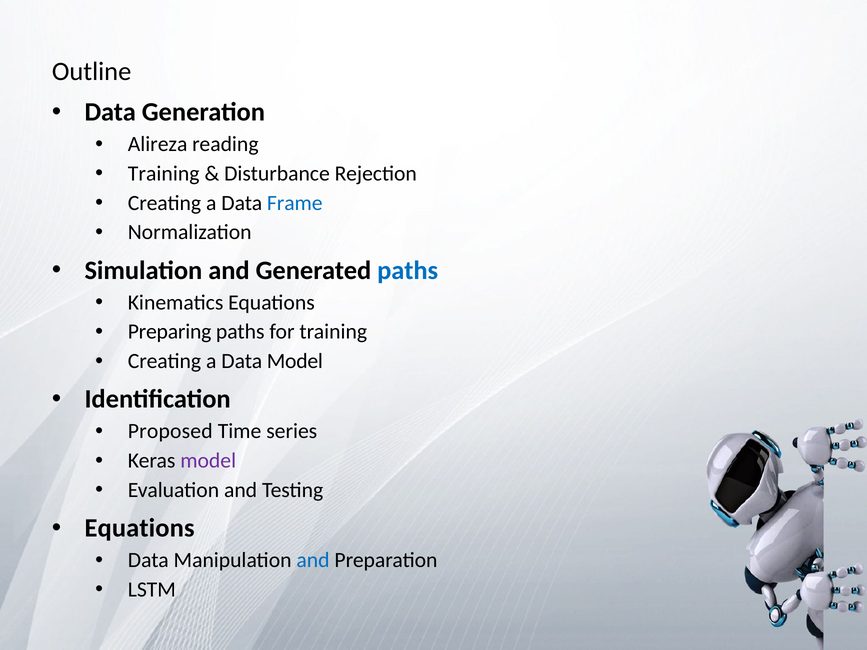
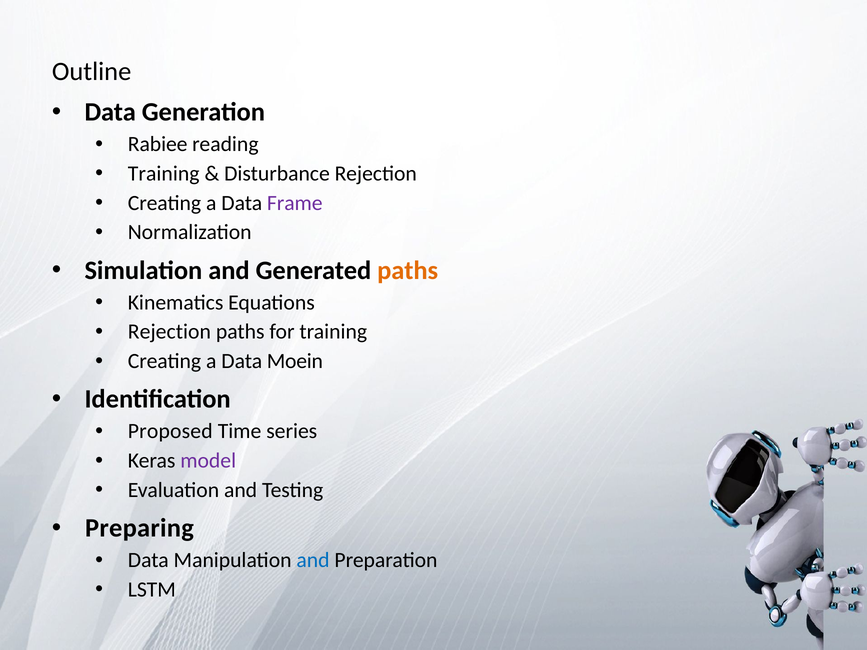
Alireza: Alireza -> Rabiee
Frame colour: blue -> purple
paths at (408, 270) colour: blue -> orange
Preparing at (170, 332): Preparing -> Rejection
Data Model: Model -> Moein
Equations at (140, 528): Equations -> Preparing
